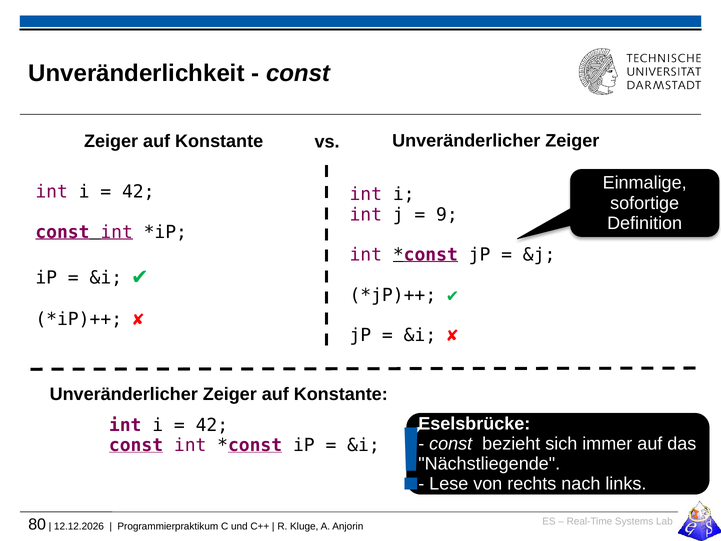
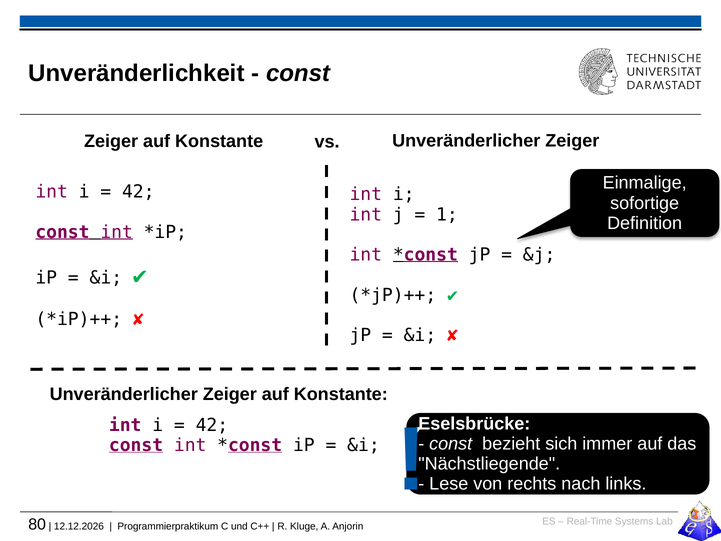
9: 9 -> 1
